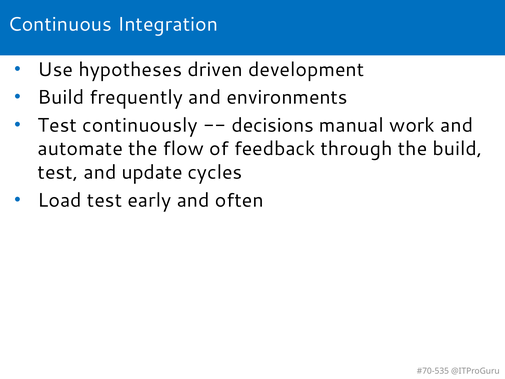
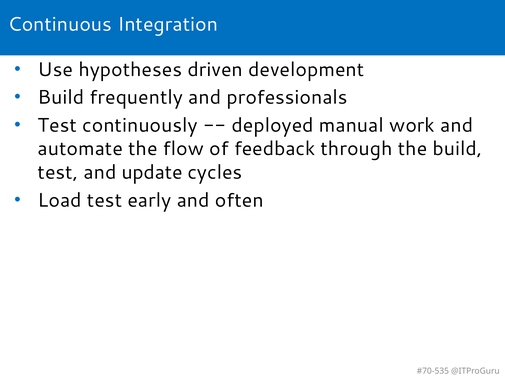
environments: environments -> professionals
decisions: decisions -> deployed
